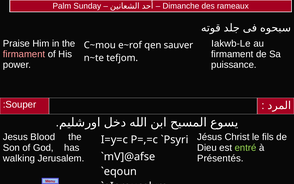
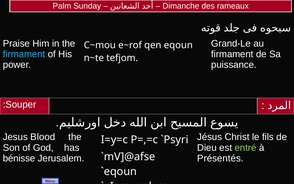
Iakwb-Le: Iakwb-Le -> Grand-Le
sauver: sauver -> eqoun
firmament at (24, 54) colour: pink -> light blue
walking: walking -> bénisse
